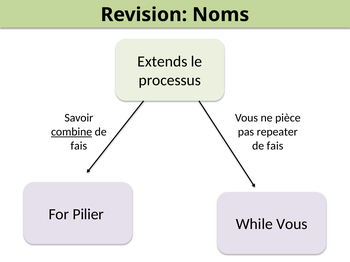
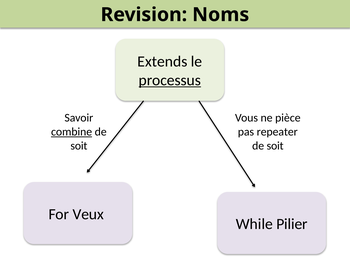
processus underline: none -> present
fais at (79, 146): fais -> soit
fais at (275, 146): fais -> soit
Pilier: Pilier -> Veux
While Vous: Vous -> Pilier
